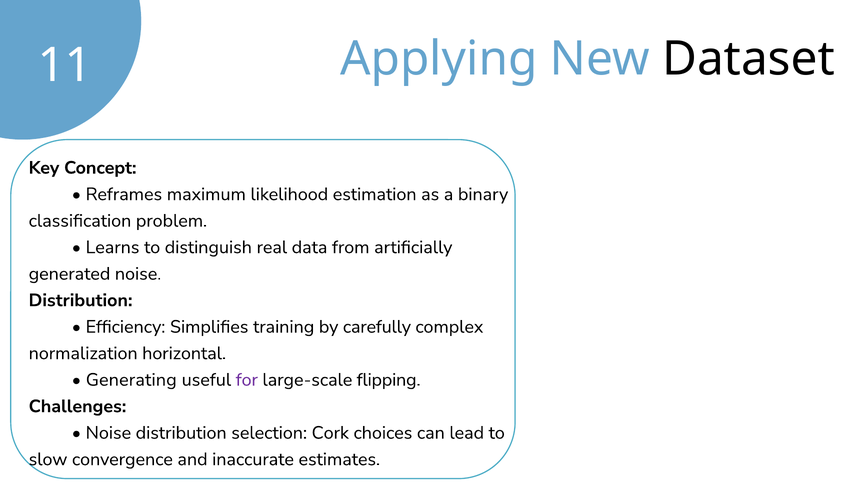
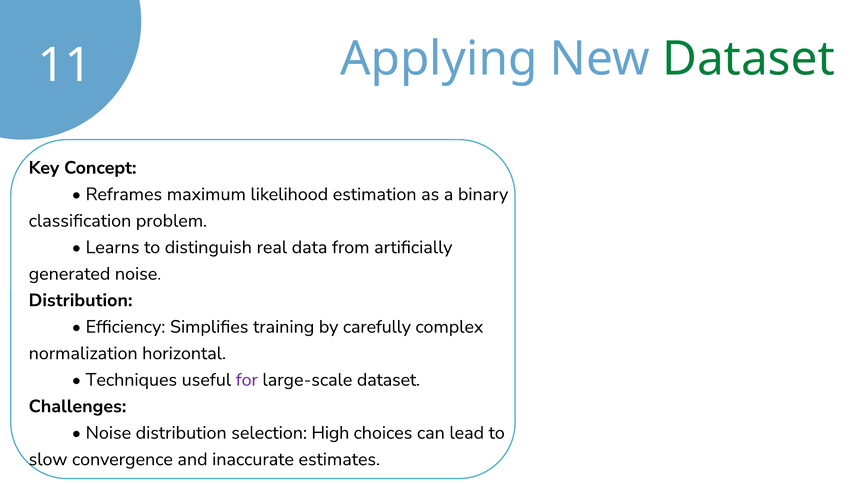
Dataset at (749, 59) colour: black -> green
Generating: Generating -> Techniques
large-scale flipping: flipping -> dataset
Cork: Cork -> High
